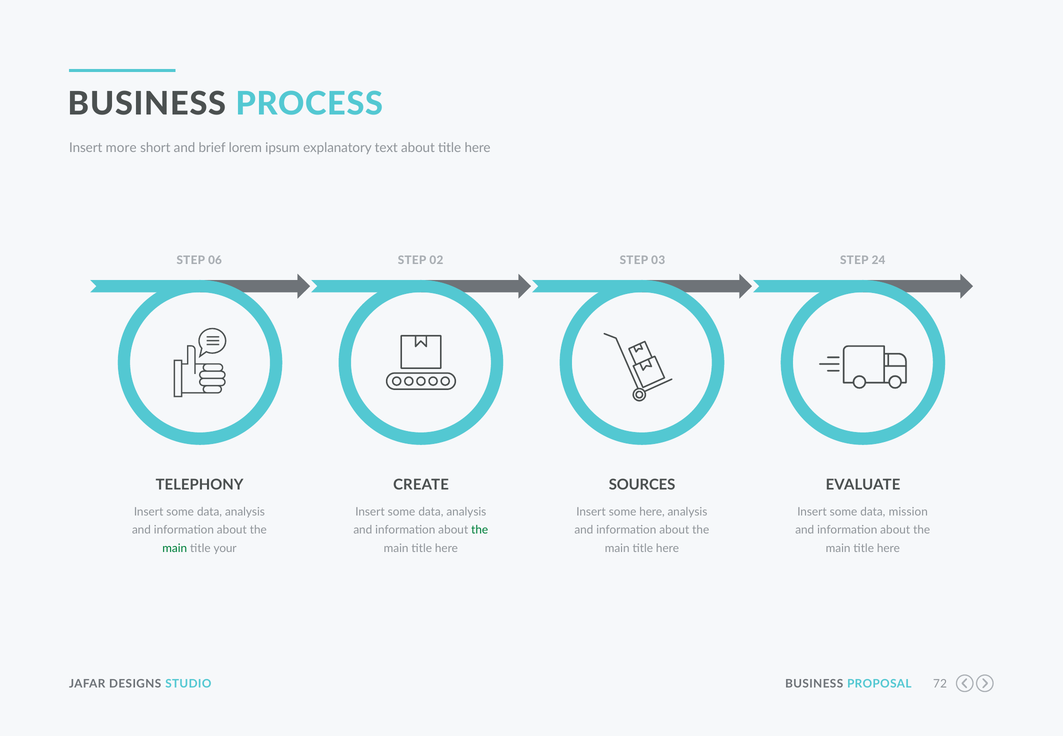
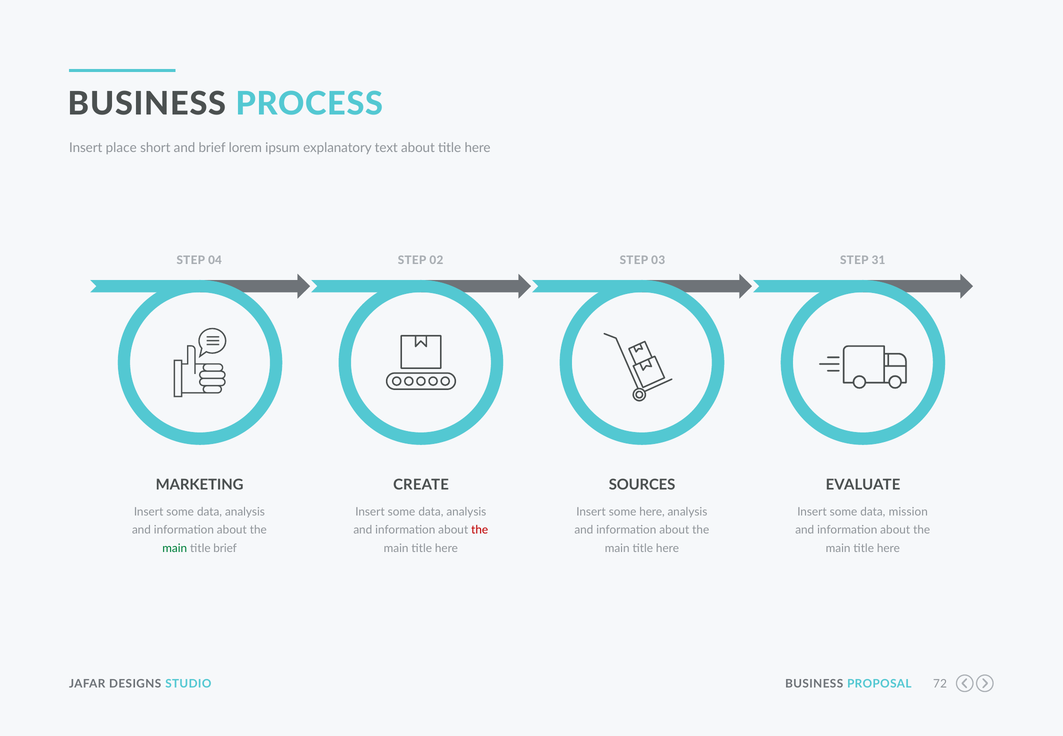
more: more -> place
06: 06 -> 04
24: 24 -> 31
TELEPHONY: TELEPHONY -> MARKETING
the at (480, 530) colour: green -> red
title your: your -> brief
